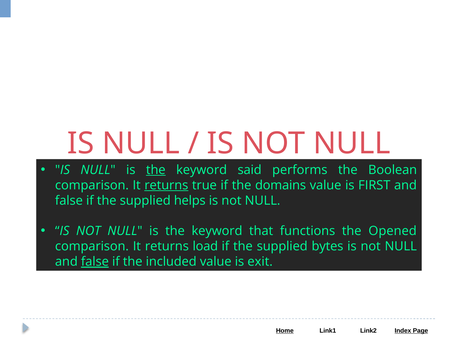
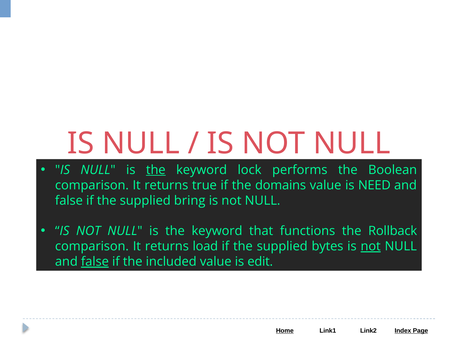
said: said -> lock
returns at (166, 185) underline: present -> none
FIRST: FIRST -> NEED
helps: helps -> bring
Opened: Opened -> Rollback
not at (371, 246) underline: none -> present
exit: exit -> edit
